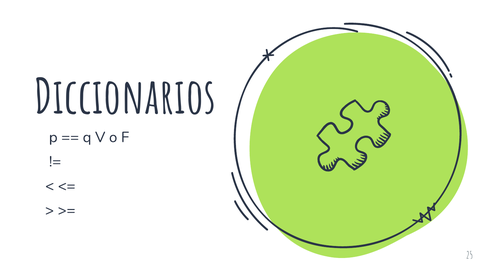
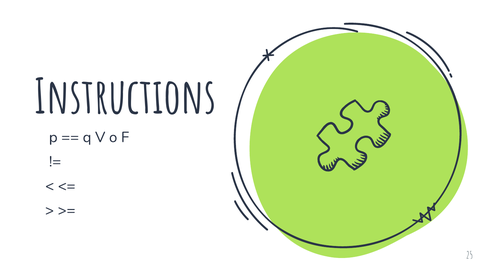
Diccionarios: Diccionarios -> Instructions
